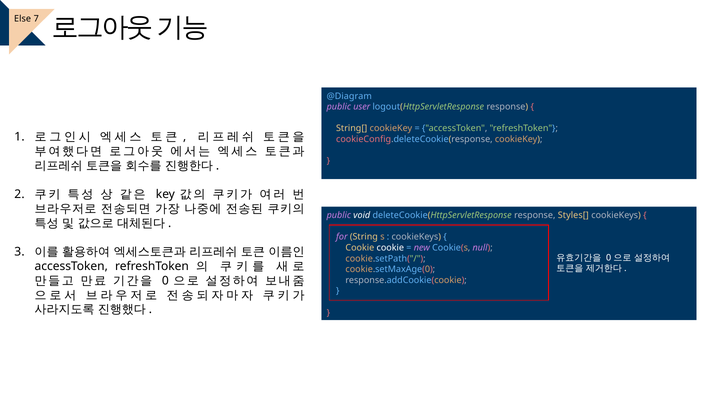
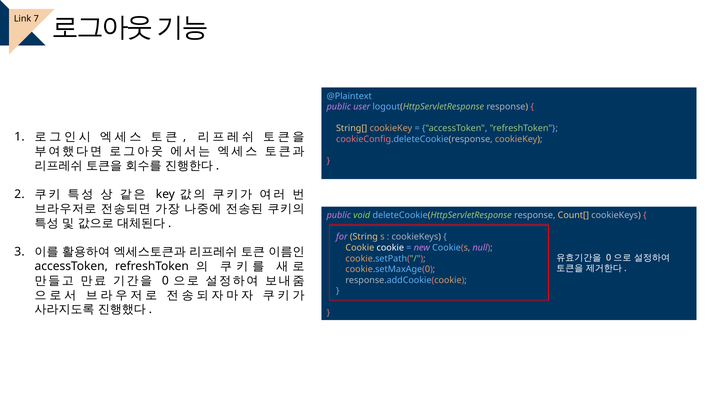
Else: Else -> Link
@Diagram: @Diagram -> @Plaintext
void colour: white -> light green
Styles[: Styles[ -> Count[
